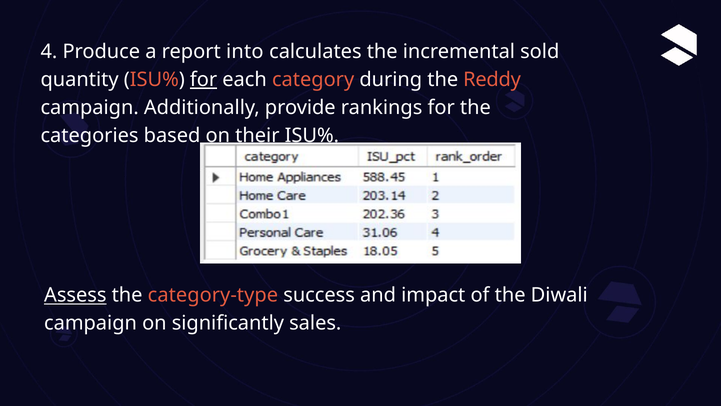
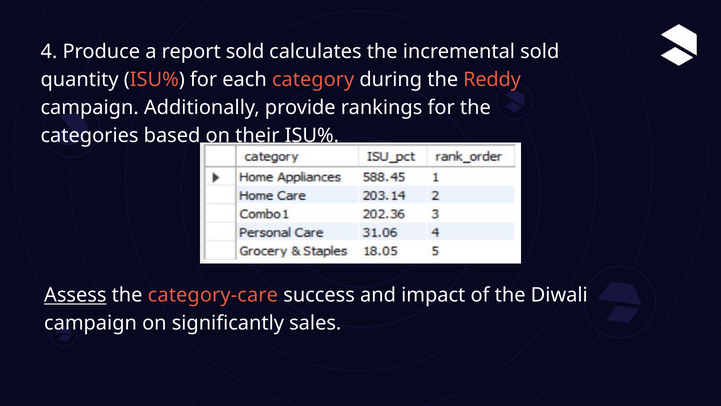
report into: into -> sold
for at (204, 80) underline: present -> none
category-type: category-type -> category-care
